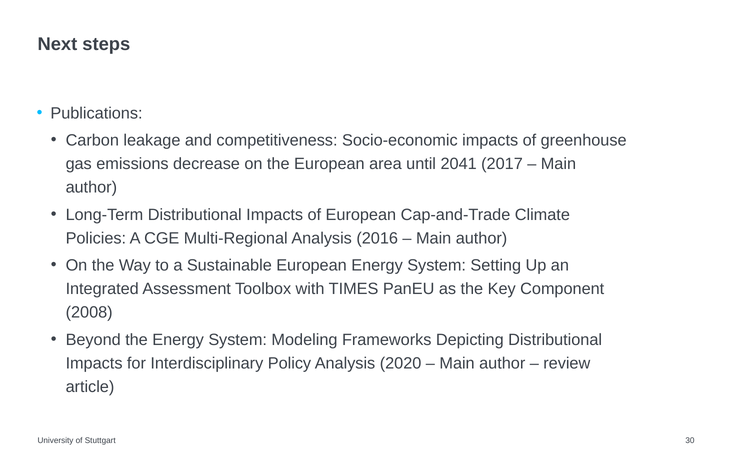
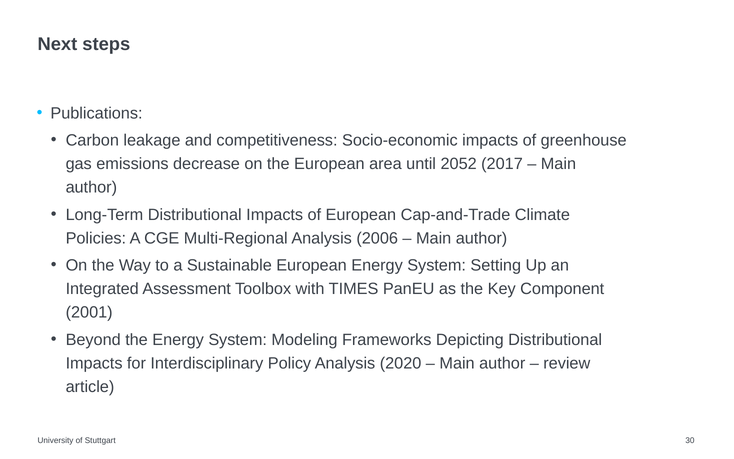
2041: 2041 -> 2052
2016: 2016 -> 2006
2008: 2008 -> 2001
